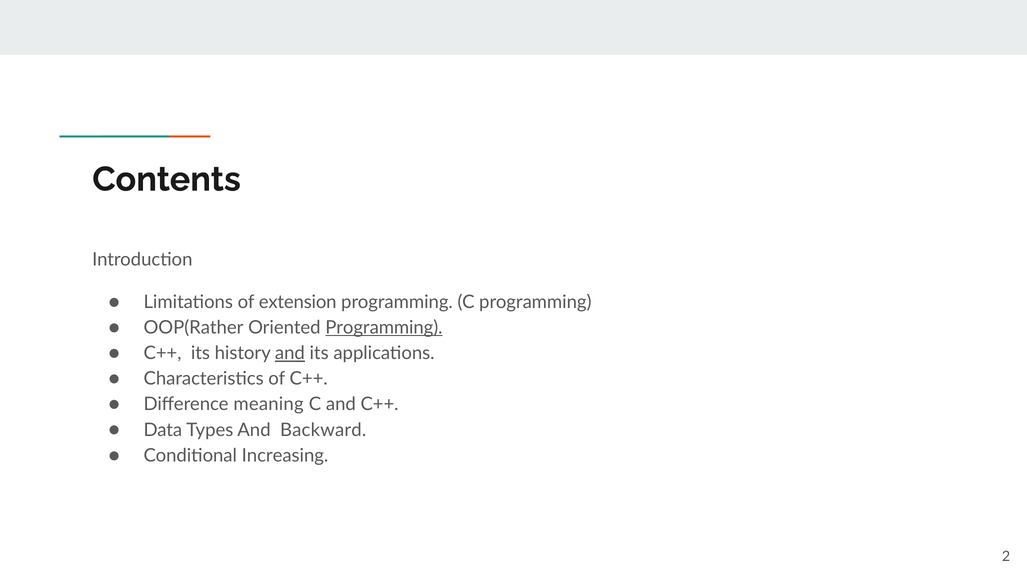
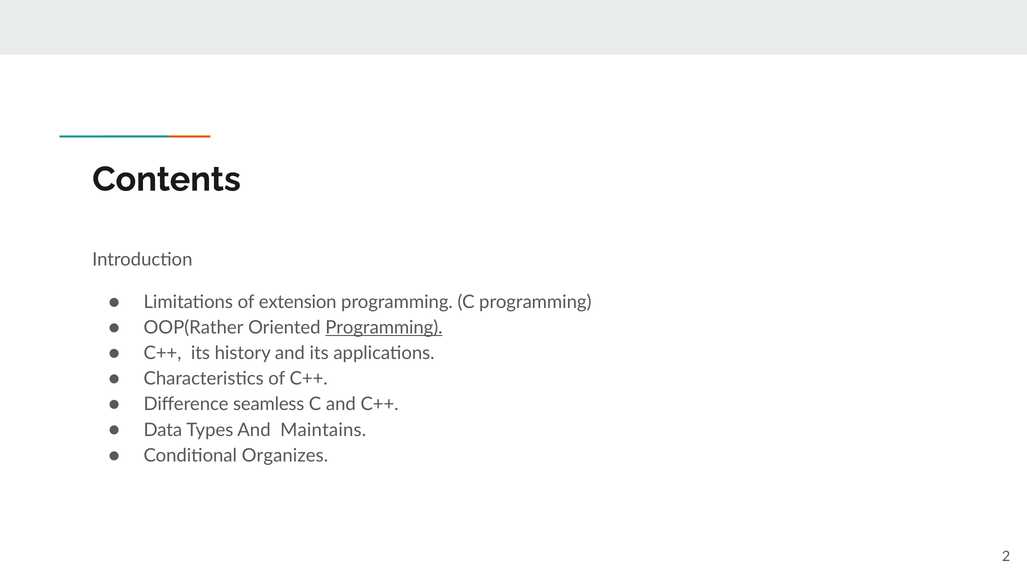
and at (290, 353) underline: present -> none
meaning: meaning -> seamless
Backward: Backward -> Maintains
Increasing: Increasing -> Organizes
